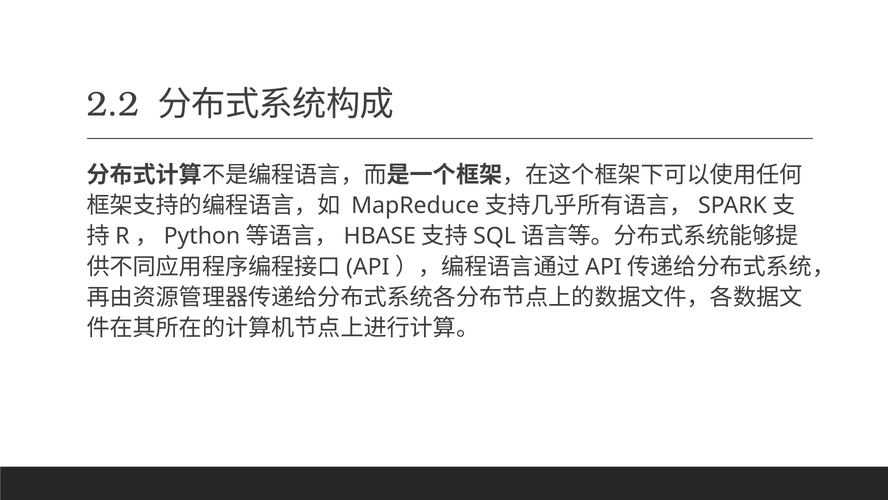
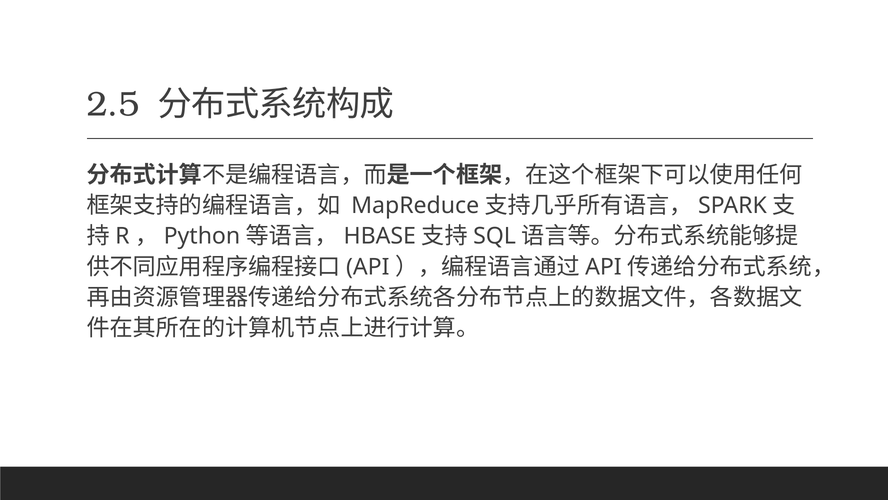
2.2: 2.2 -> 2.5
